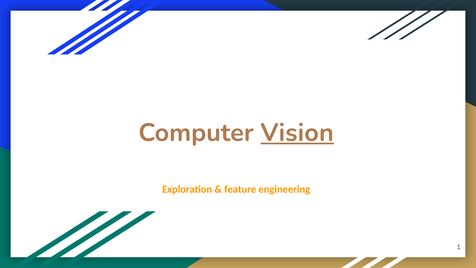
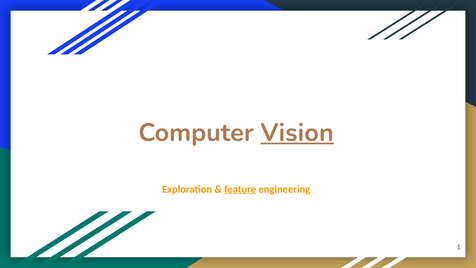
feature underline: none -> present
